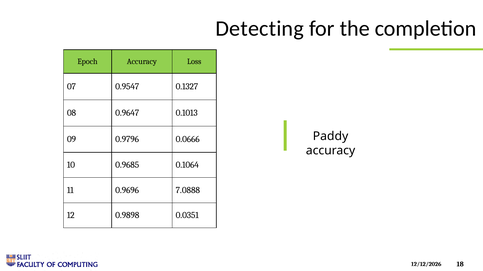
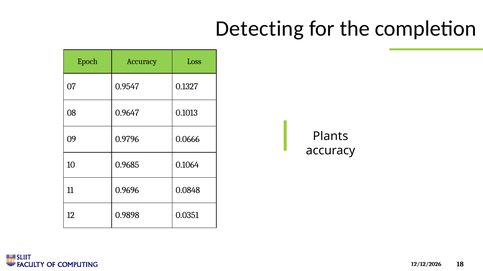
Paddy: Paddy -> Plants
7.0888: 7.0888 -> 0.0848
